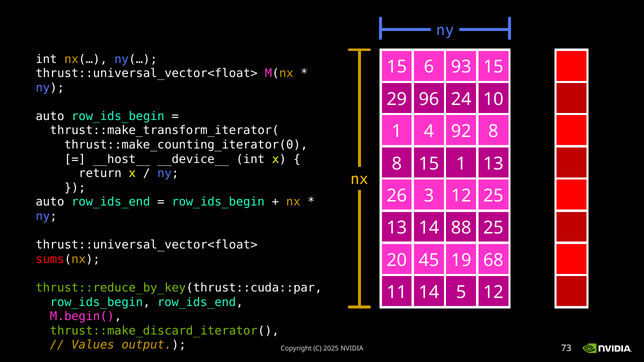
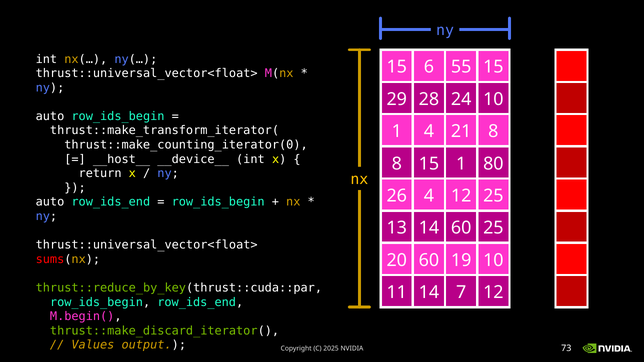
93: 93 -> 55
96: 96 -> 28
92: 92 -> 21
1 13: 13 -> 80
26 3: 3 -> 4
14 88: 88 -> 60
20 45: 45 -> 60
19 68: 68 -> 10
5: 5 -> 7
